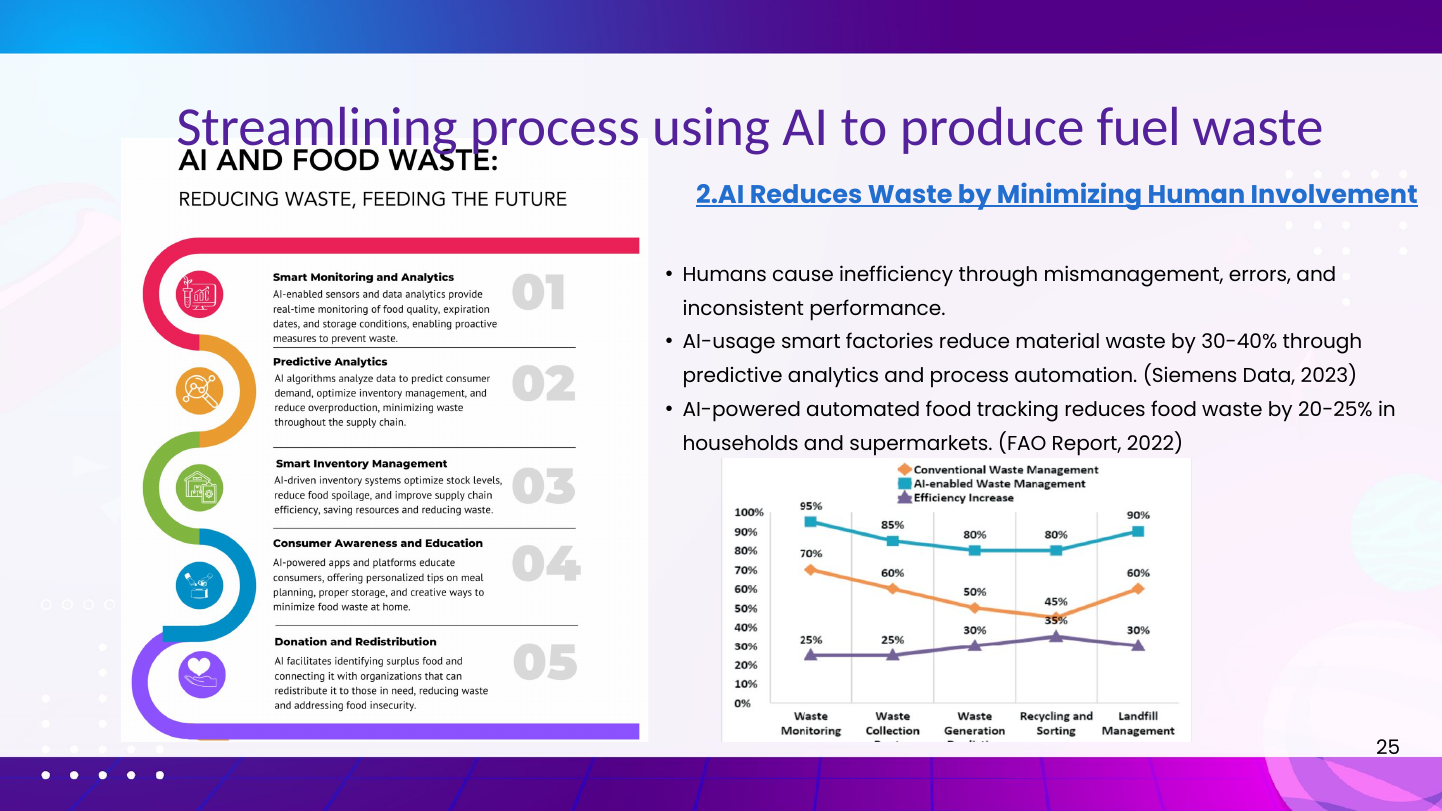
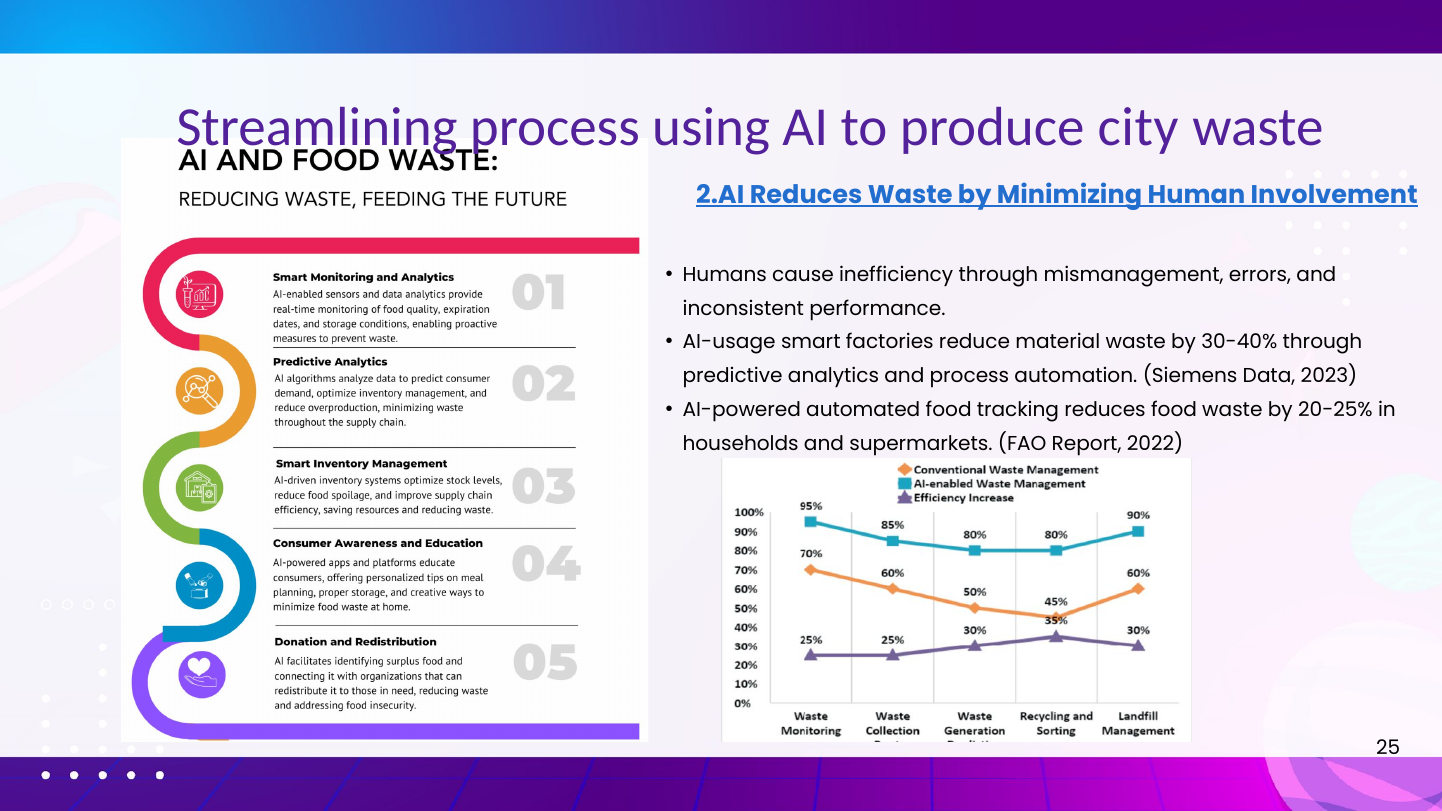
fuel: fuel -> city
